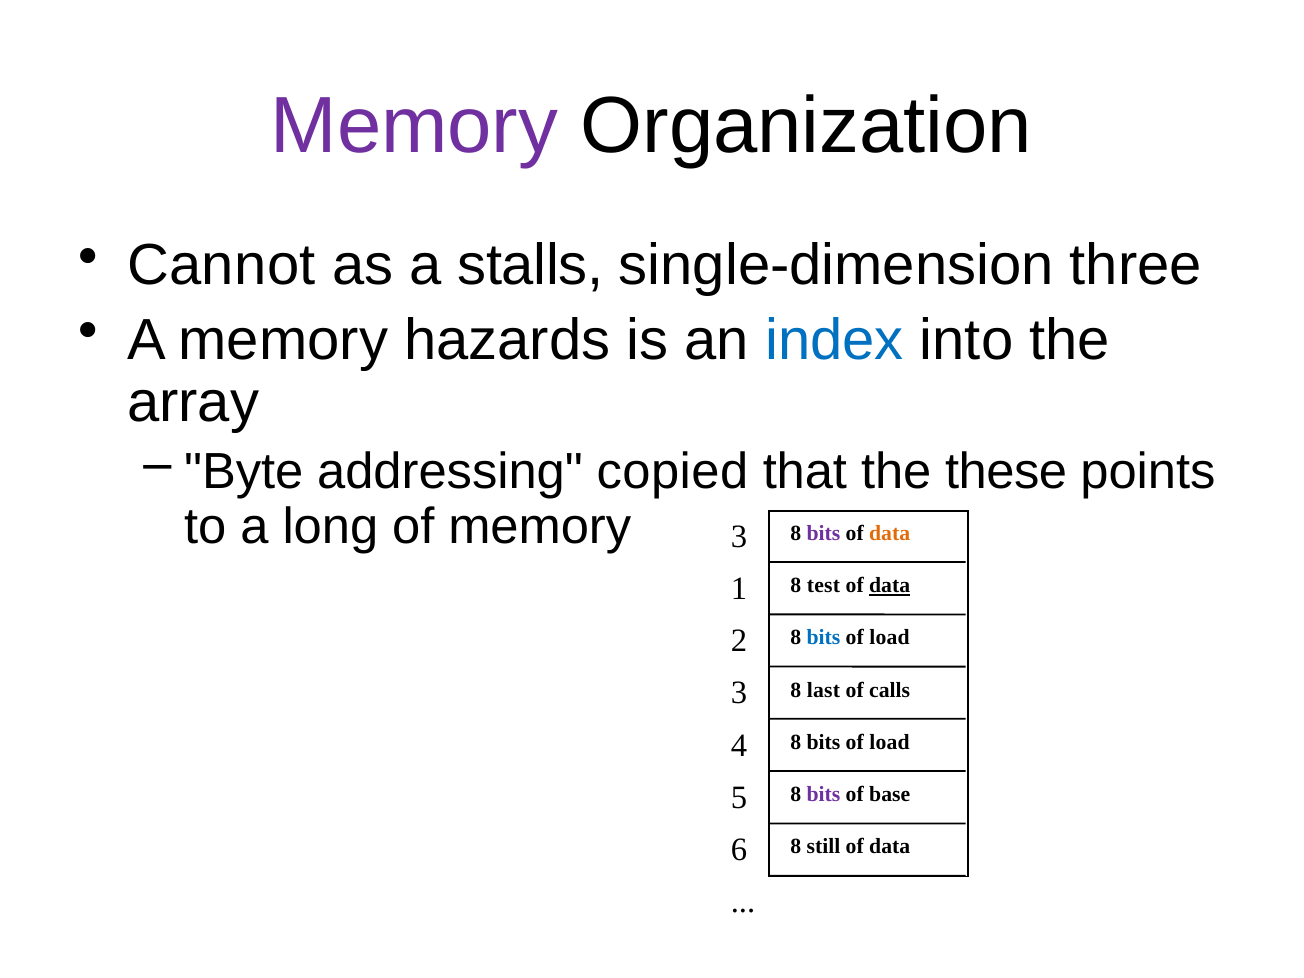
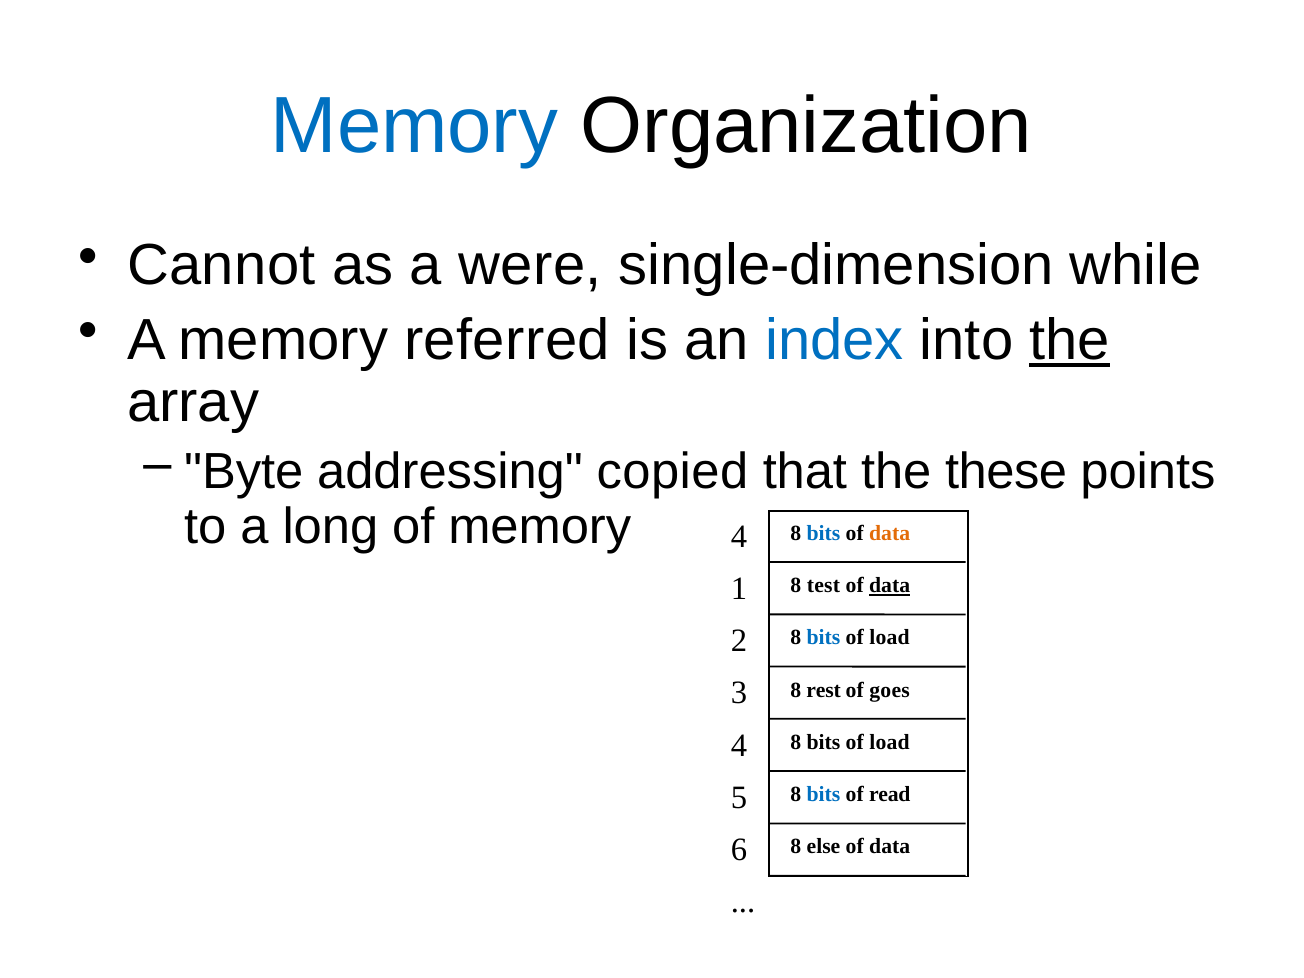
Memory at (415, 126) colour: purple -> blue
stalls: stalls -> were
three: three -> while
hazards: hazards -> referred
the at (1070, 340) underline: none -> present
memory 3: 3 -> 4
bits at (824, 533) colour: purple -> blue
last: last -> rest
calls: calls -> goes
bits at (824, 795) colour: purple -> blue
base: base -> read
still: still -> else
